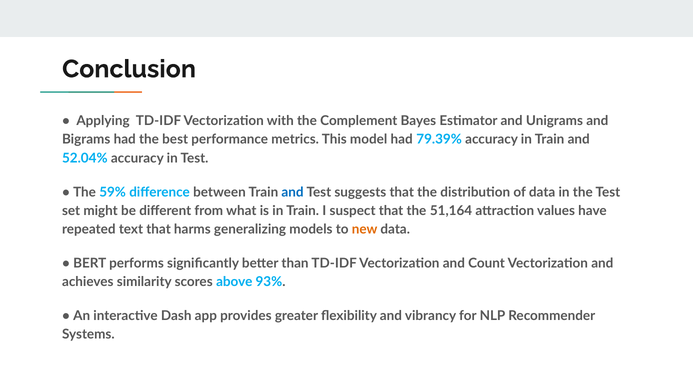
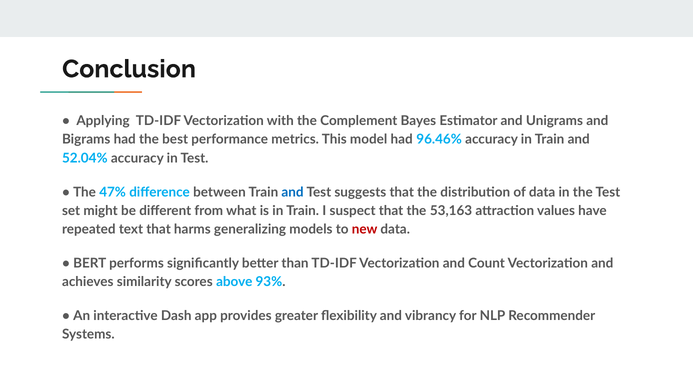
79.39%: 79.39% -> 96.46%
59%: 59% -> 47%
51,164: 51,164 -> 53,163
new colour: orange -> red
